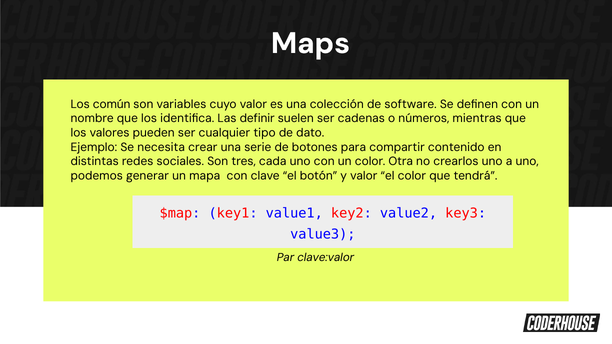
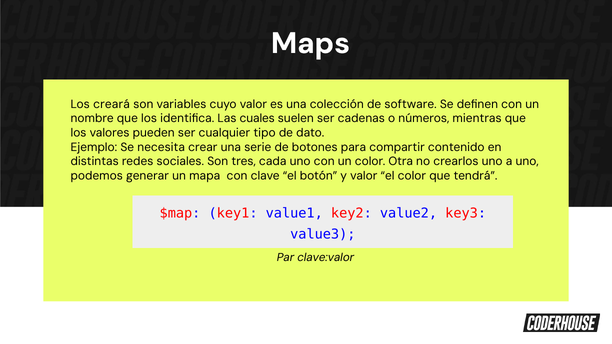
común: común -> creará
definir: definir -> cuales
